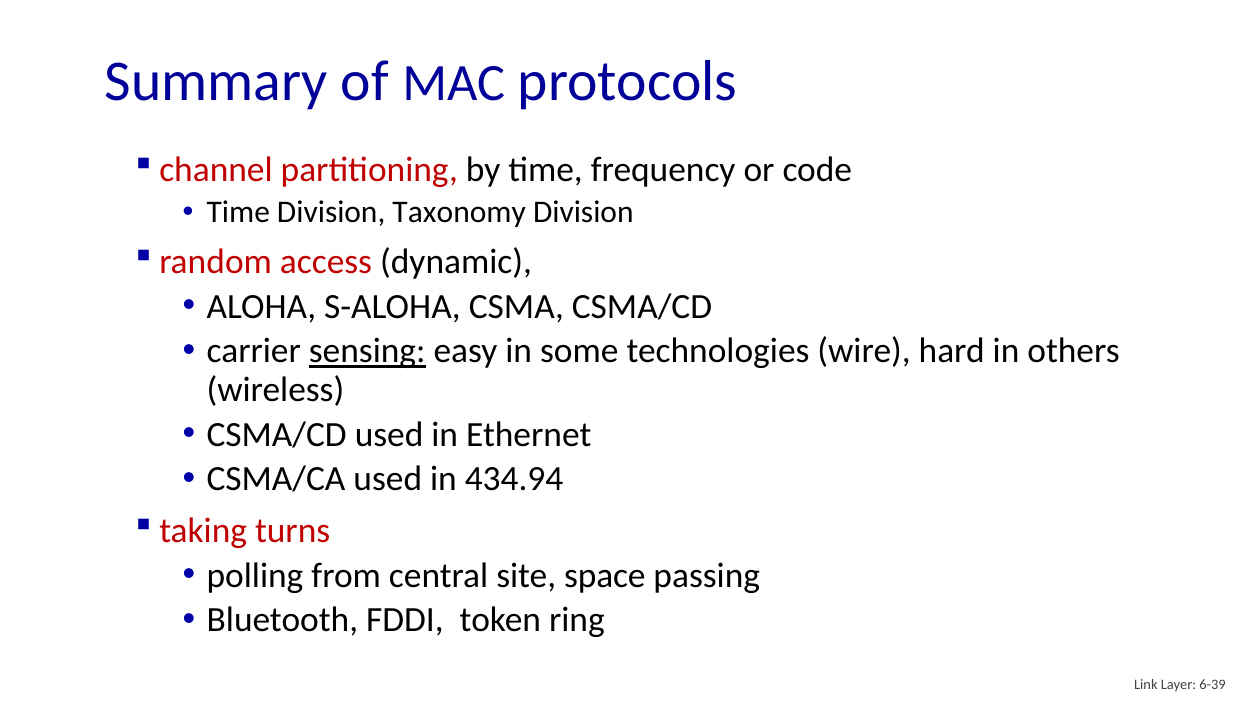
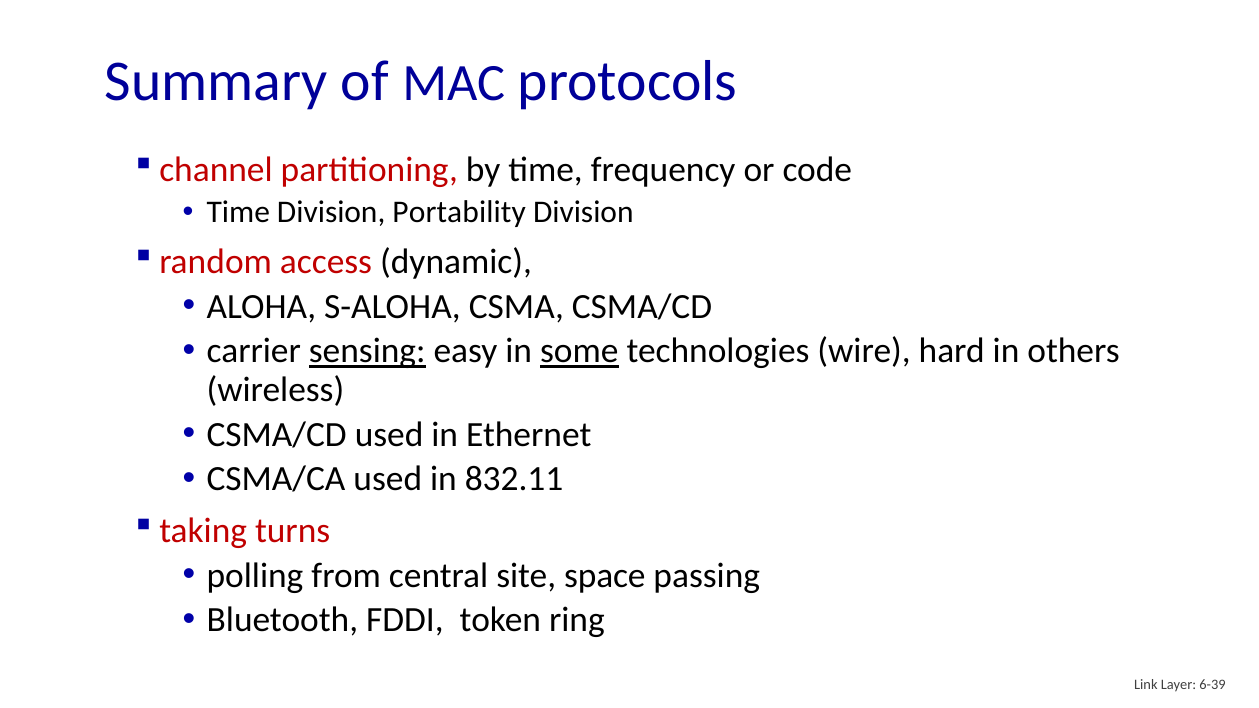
Taxonomy: Taxonomy -> Portability
some underline: none -> present
434.94: 434.94 -> 832.11
